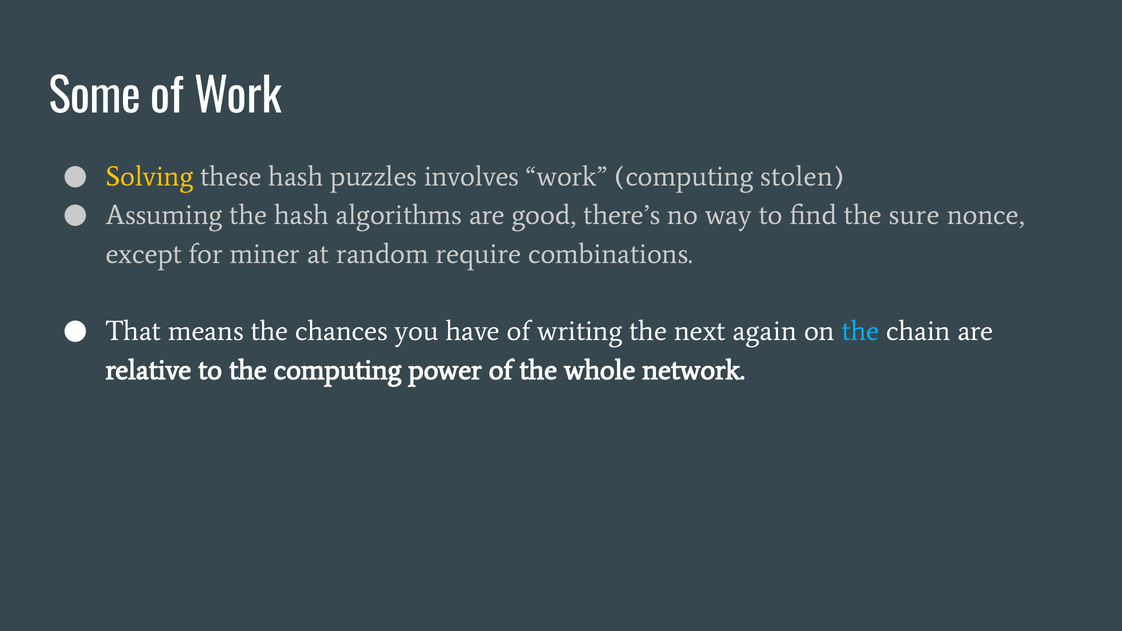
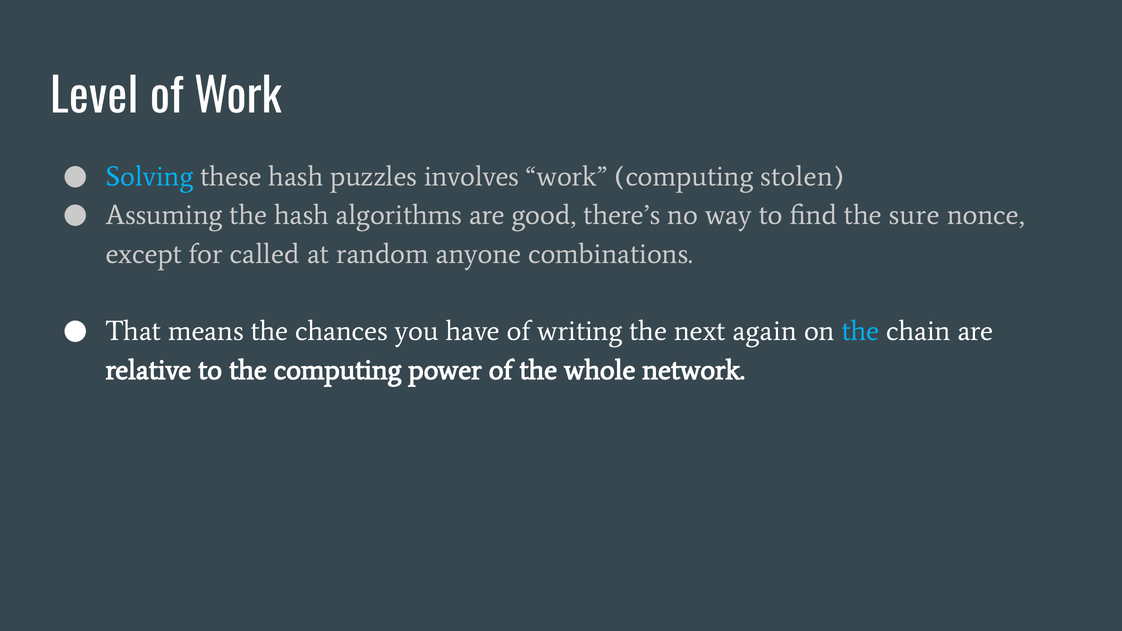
Some: Some -> Level
Solving colour: yellow -> light blue
miner: miner -> called
require: require -> anyone
